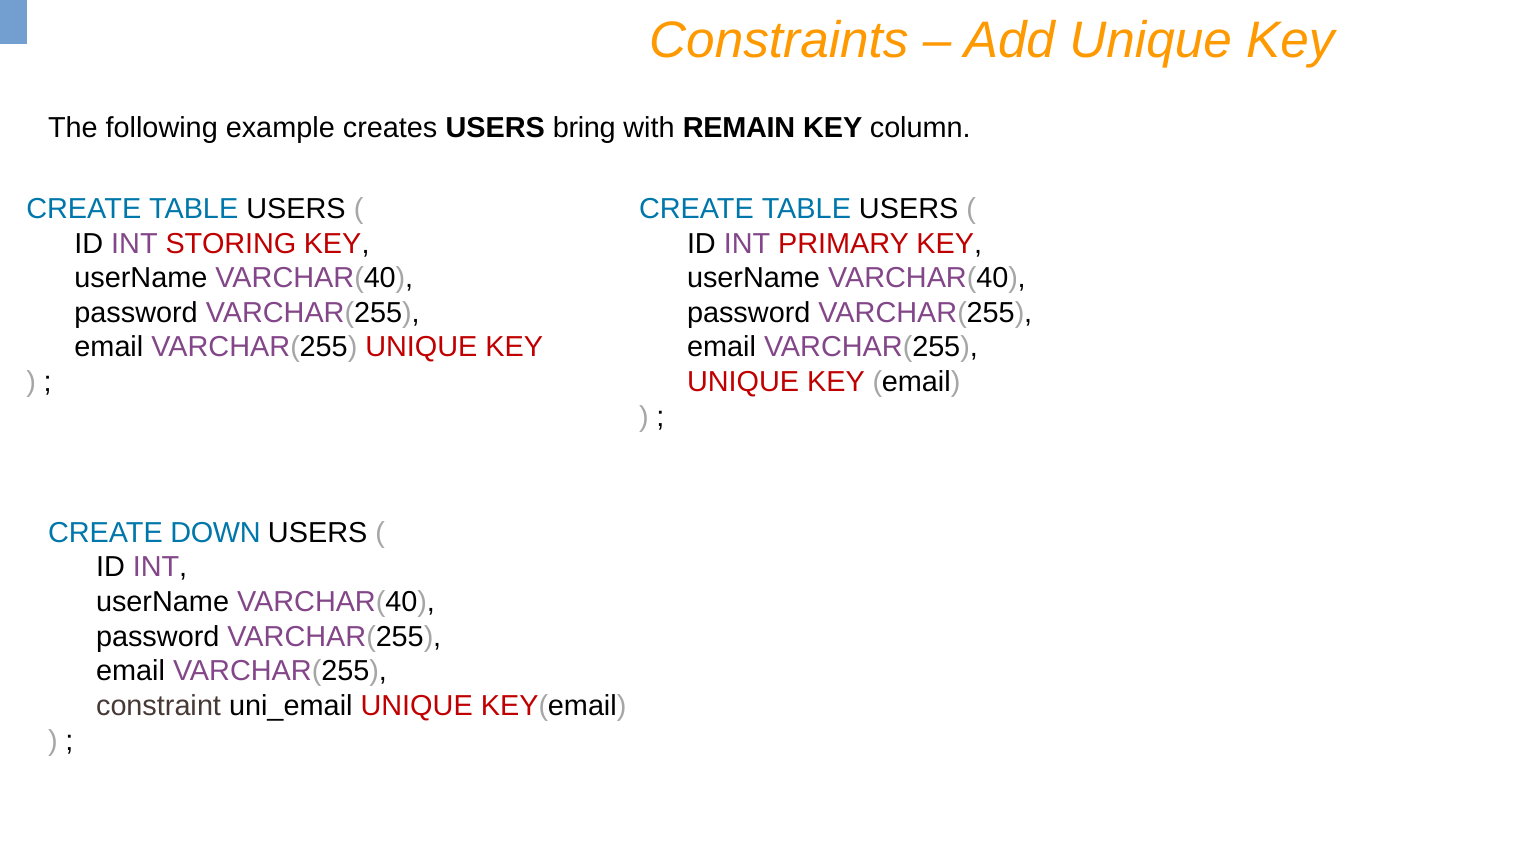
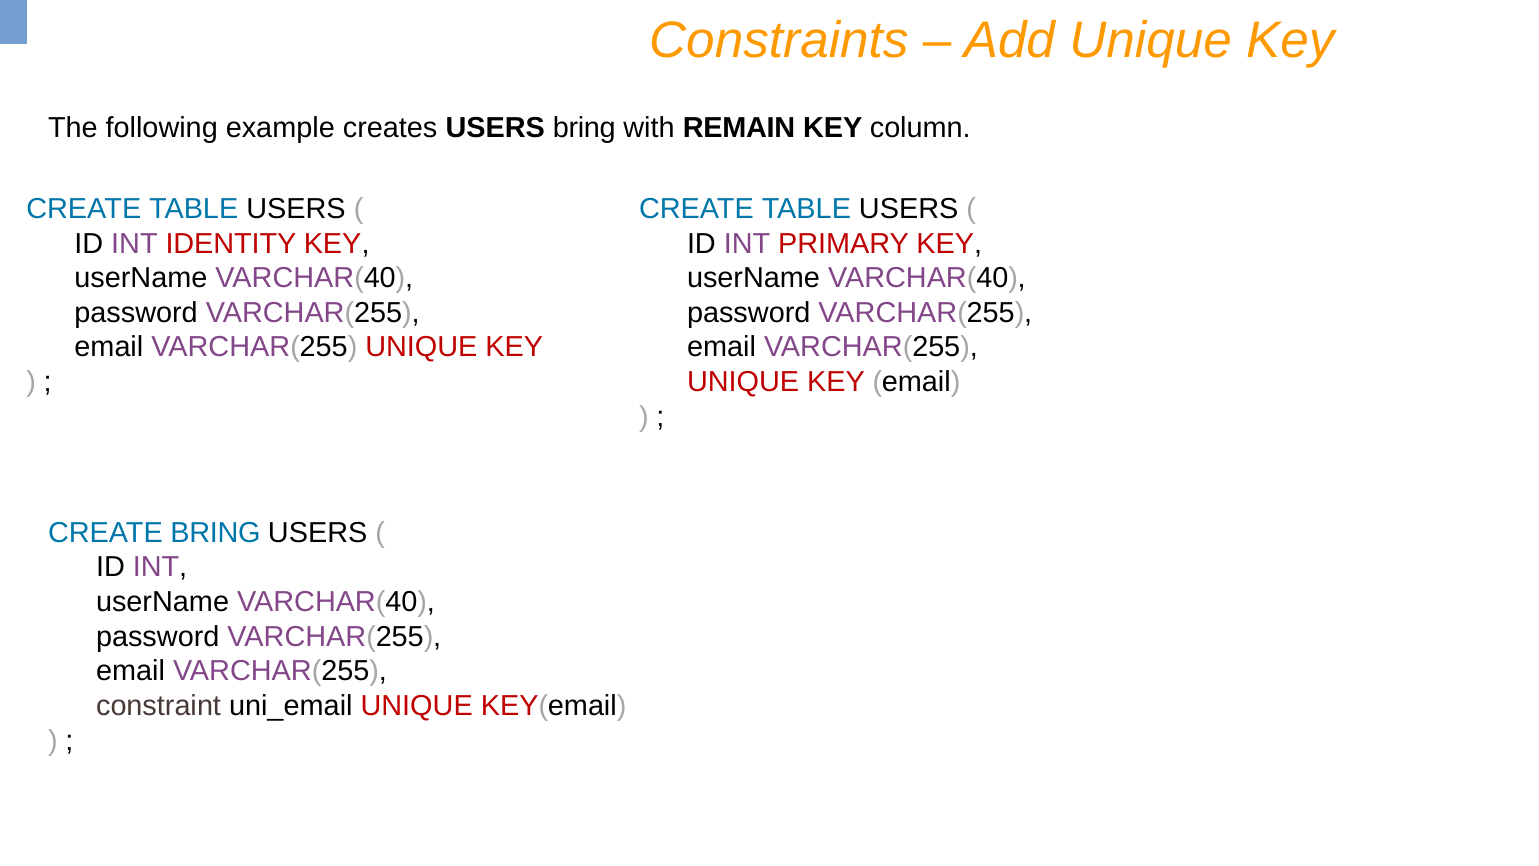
STORING: STORING -> IDENTITY
CREATE DOWN: DOWN -> BRING
